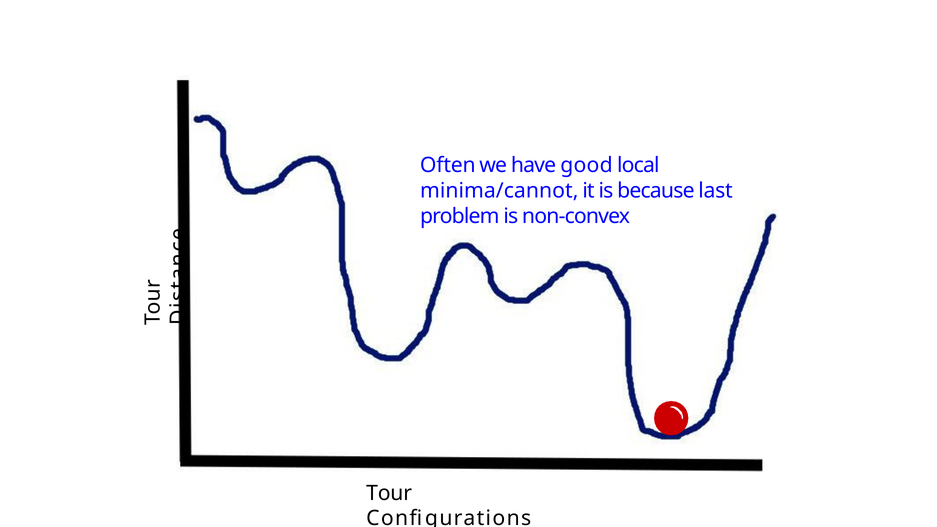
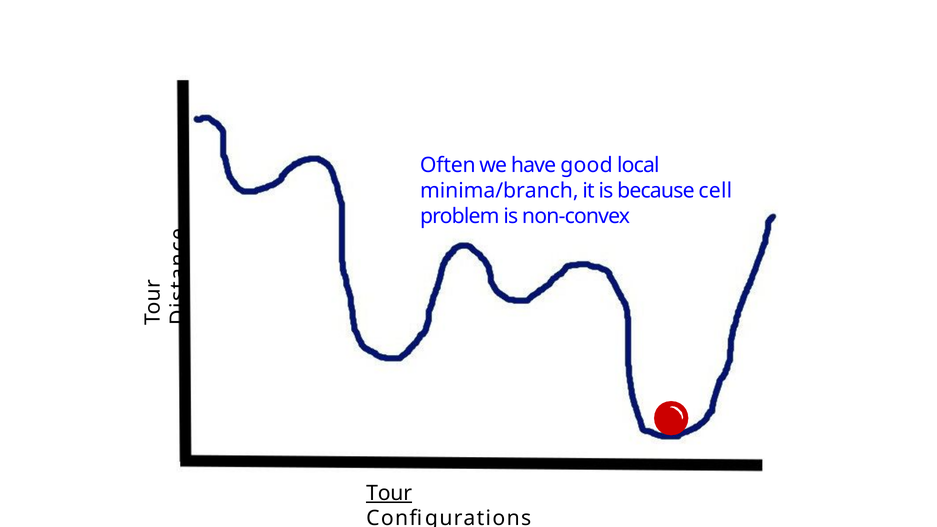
minima/cannot: minima/cannot -> minima/branch
last: last -> cell
Tour underline: none -> present
